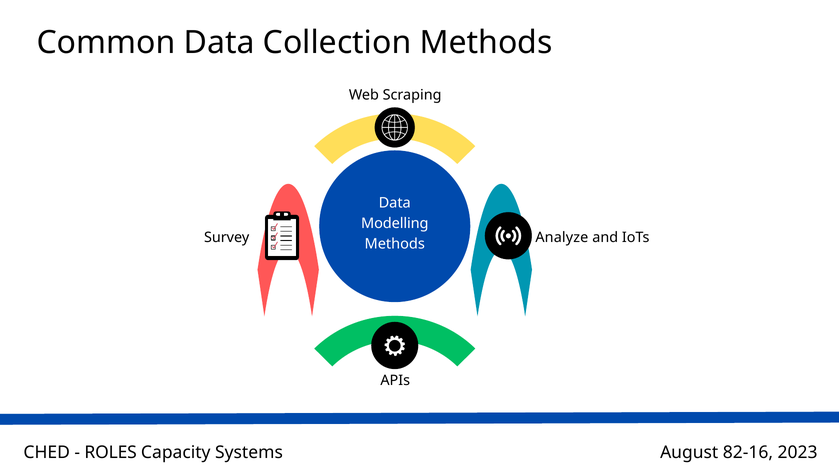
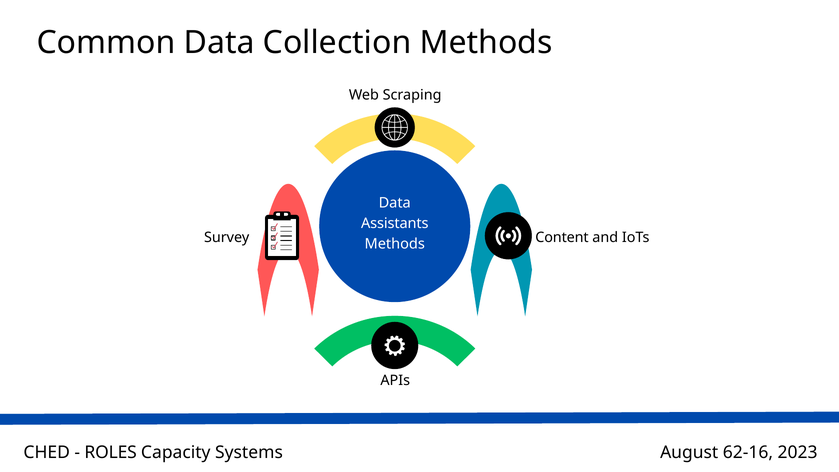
Modelling: Modelling -> Assistants
Analyze: Analyze -> Content
82-16: 82-16 -> 62-16
